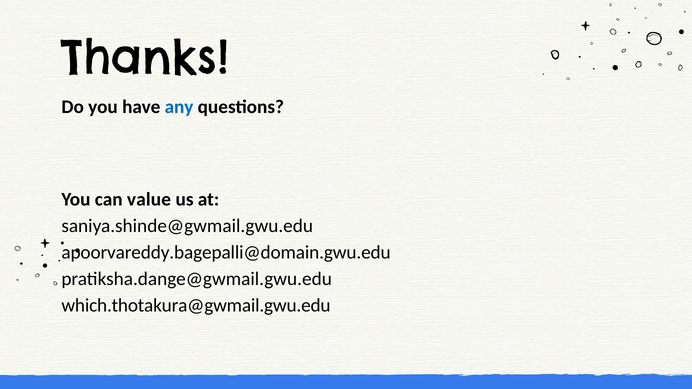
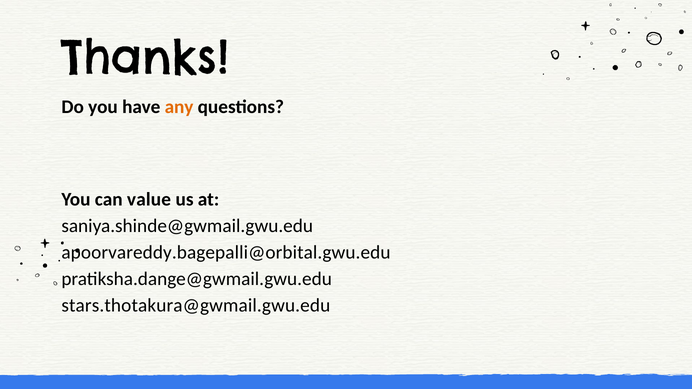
any colour: blue -> orange
apoorvareddy.bagepalli@domain.gwu.edu: apoorvareddy.bagepalli@domain.gwu.edu -> apoorvareddy.bagepalli@orbital.gwu.edu
which.thotakura@gwmail.gwu.edu: which.thotakura@gwmail.gwu.edu -> stars.thotakura@gwmail.gwu.edu
